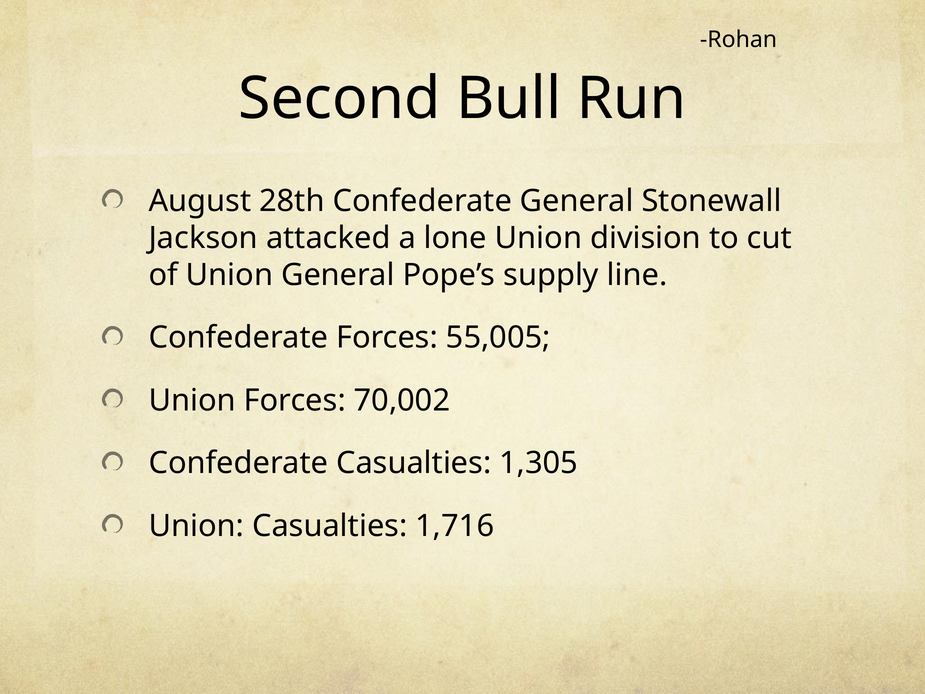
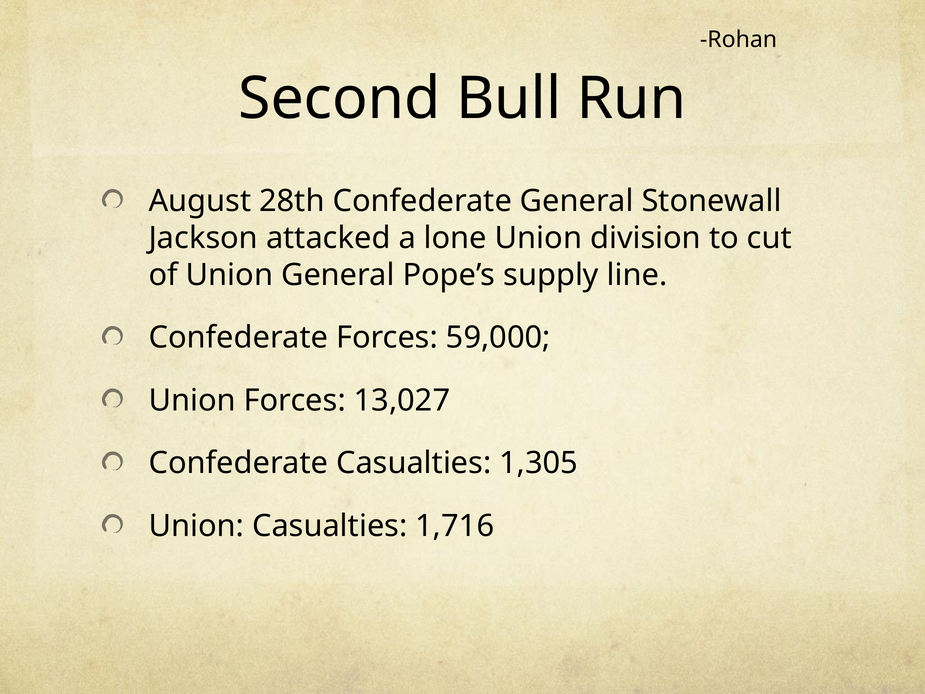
55,005: 55,005 -> 59,000
70,002: 70,002 -> 13,027
